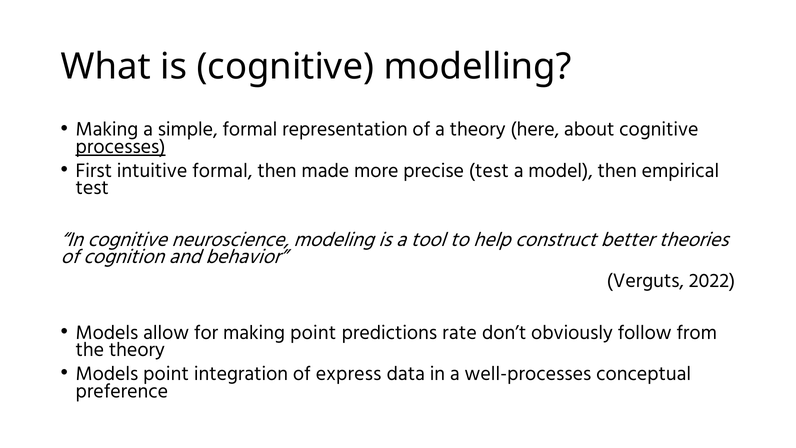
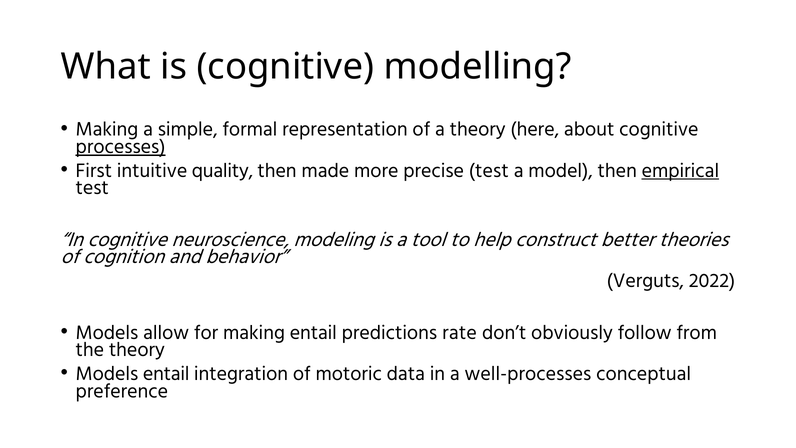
intuitive formal: formal -> quality
empirical underline: none -> present
making point: point -> entail
Models point: point -> entail
express: express -> motoric
